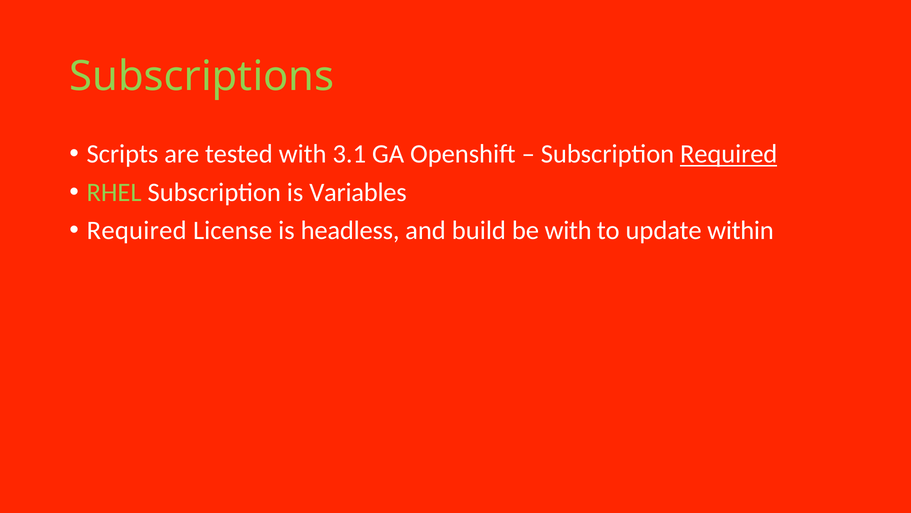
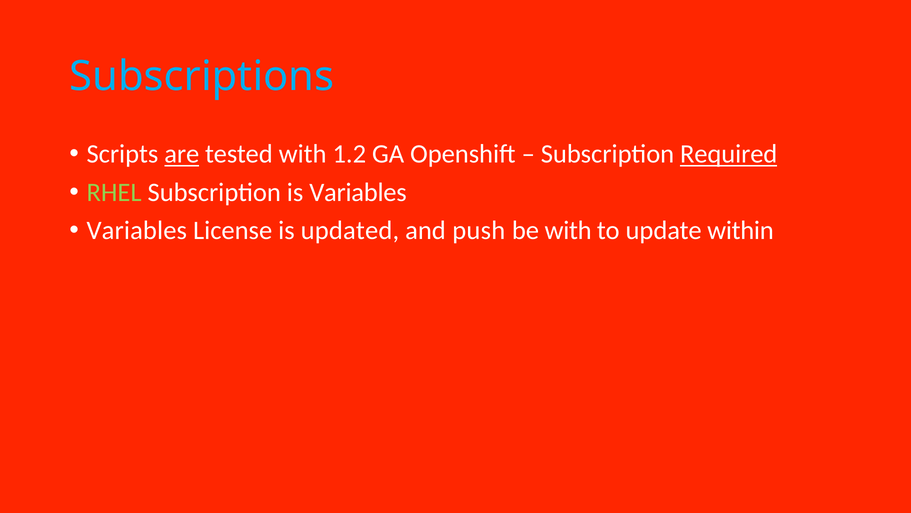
Subscriptions colour: light green -> light blue
are underline: none -> present
3.1: 3.1 -> 1.2
Required at (137, 230): Required -> Variables
headless: headless -> updated
build: build -> push
